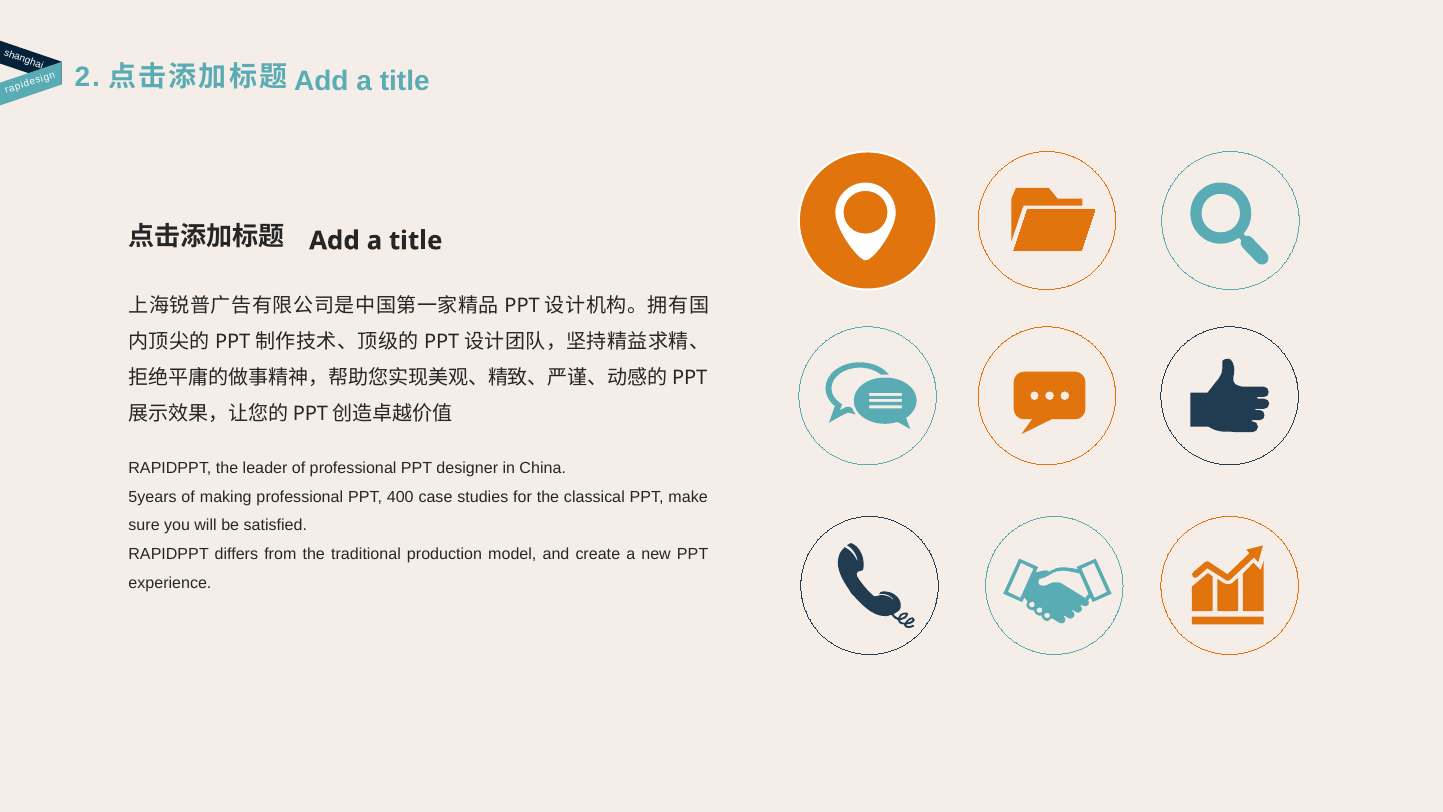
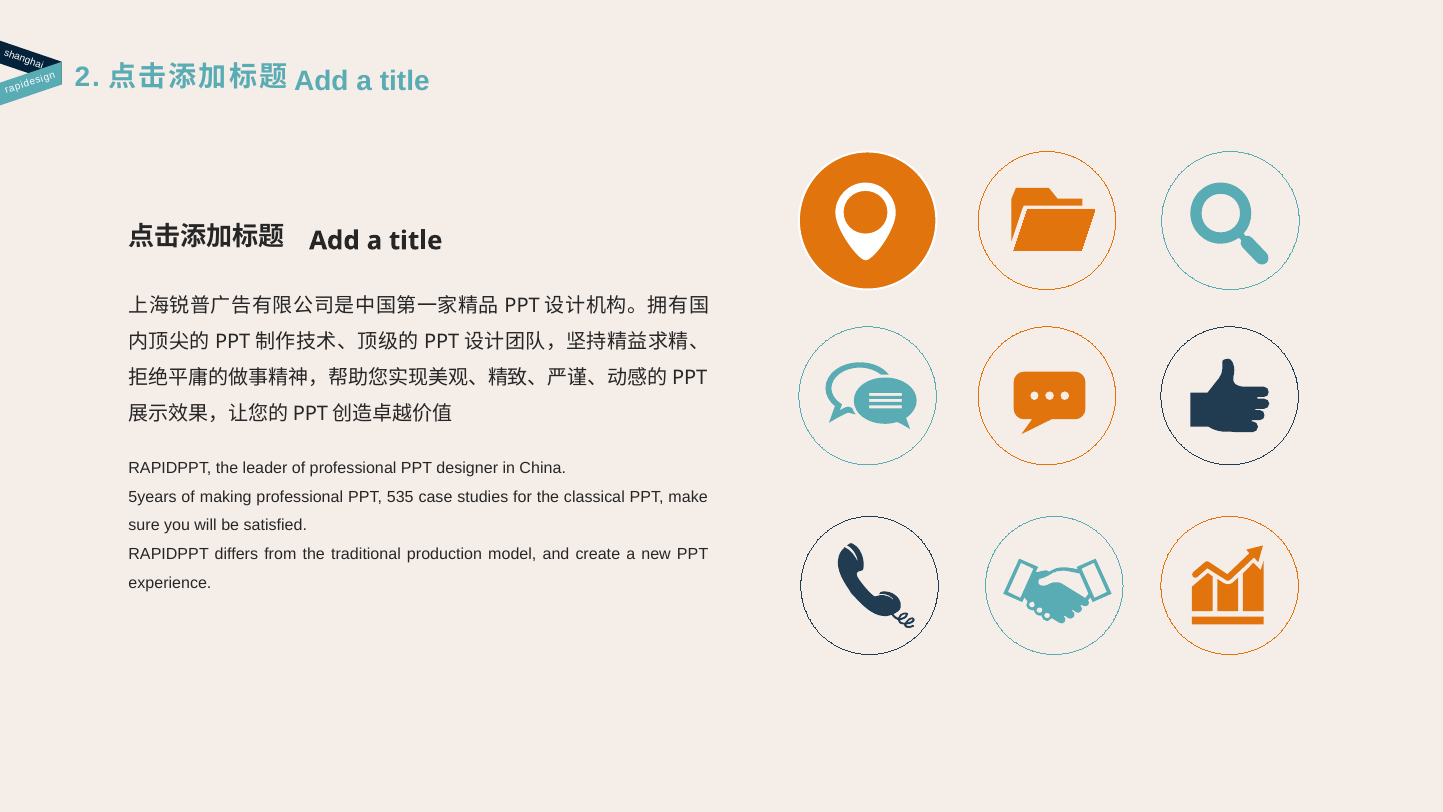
400: 400 -> 535
